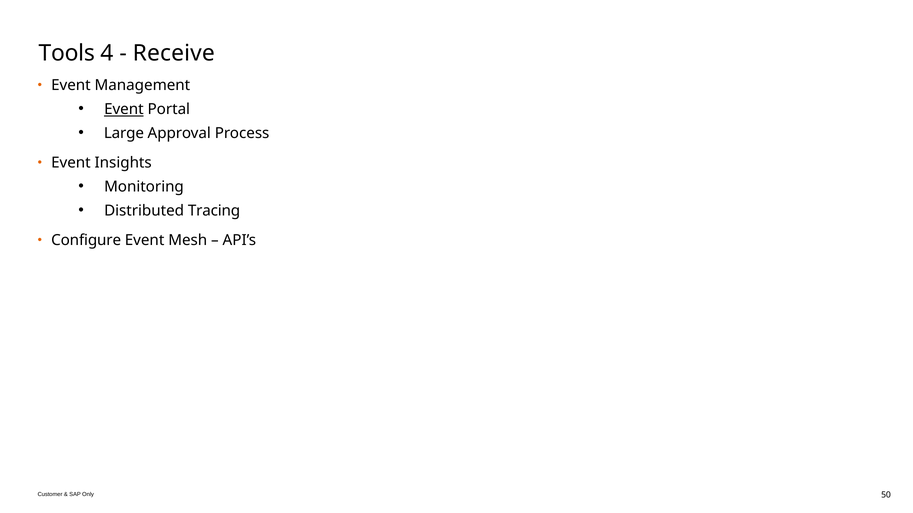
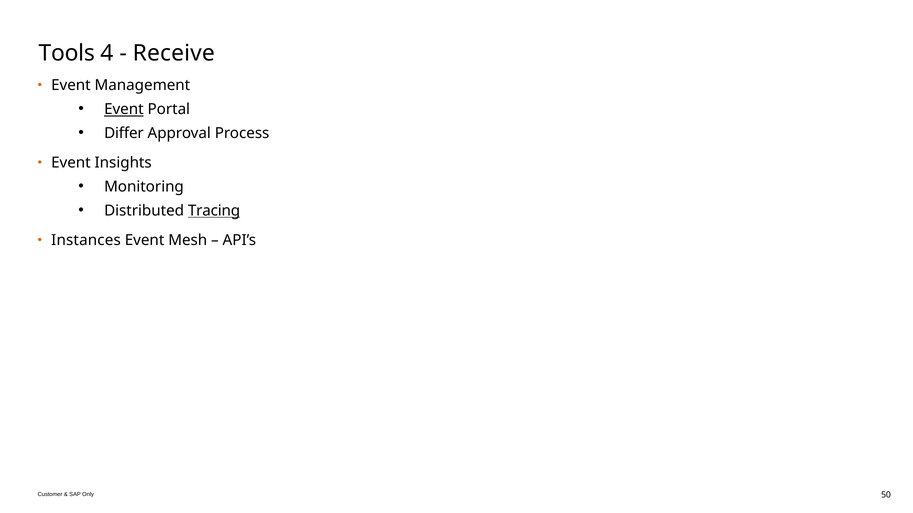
Large: Large -> Differ
Tracing underline: none -> present
Configure: Configure -> Instances
